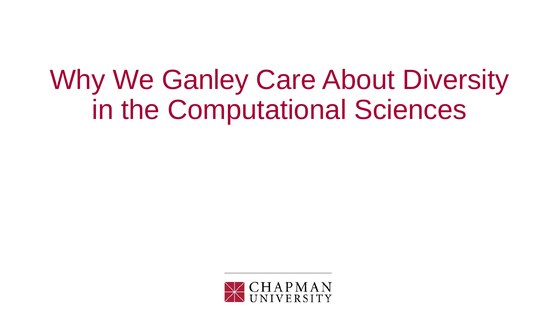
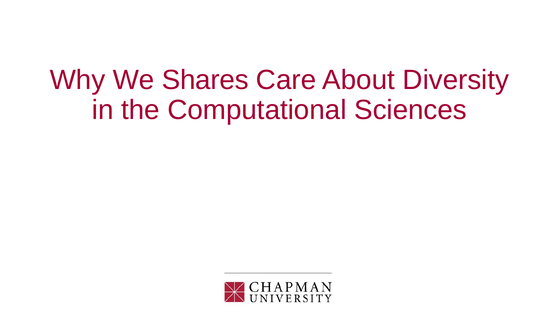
Ganley: Ganley -> Shares
